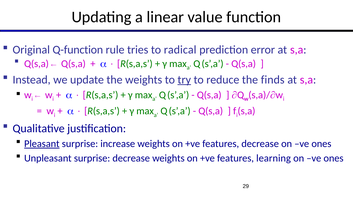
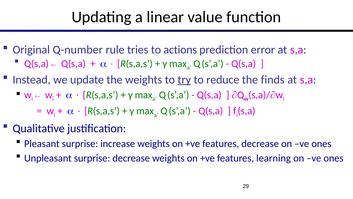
Q-function: Q-function -> Q-number
radical: radical -> actions
Pleasant underline: present -> none
